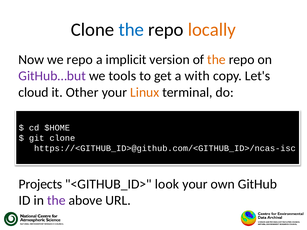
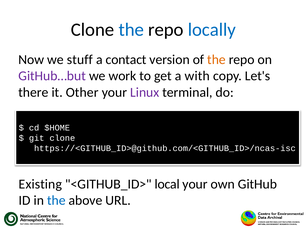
locally colour: orange -> blue
we repo: repo -> stuff
implicit: implicit -> contact
tools: tools -> work
cloud: cloud -> there
Linux colour: orange -> purple
Projects: Projects -> Existing
look: look -> local
the at (56, 201) colour: purple -> blue
